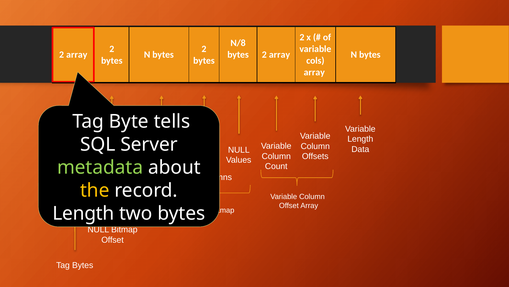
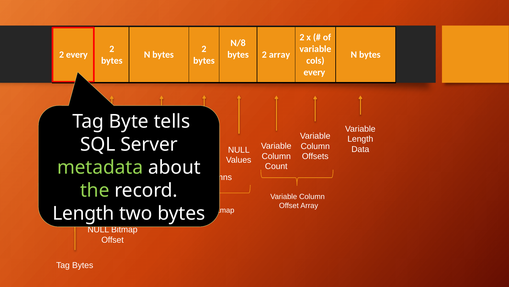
array at (77, 55): array -> every
array at (314, 72): array -> every
the colour: yellow -> light green
